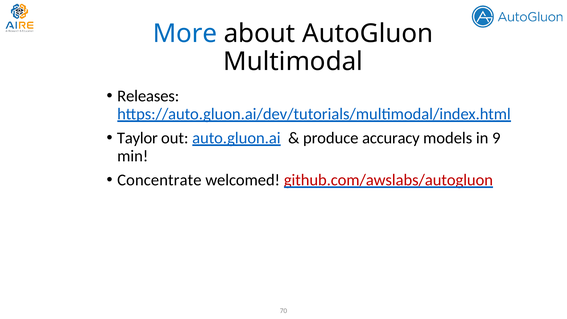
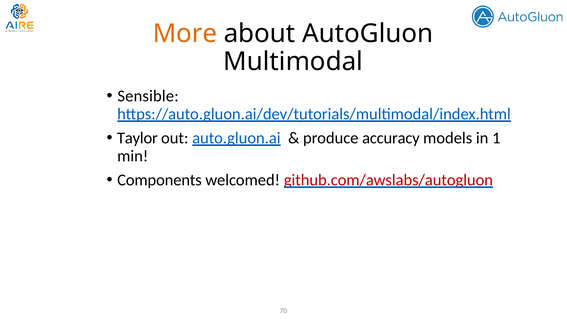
More colour: blue -> orange
Releases: Releases -> Sensible
9: 9 -> 1
Concentrate: Concentrate -> Components
